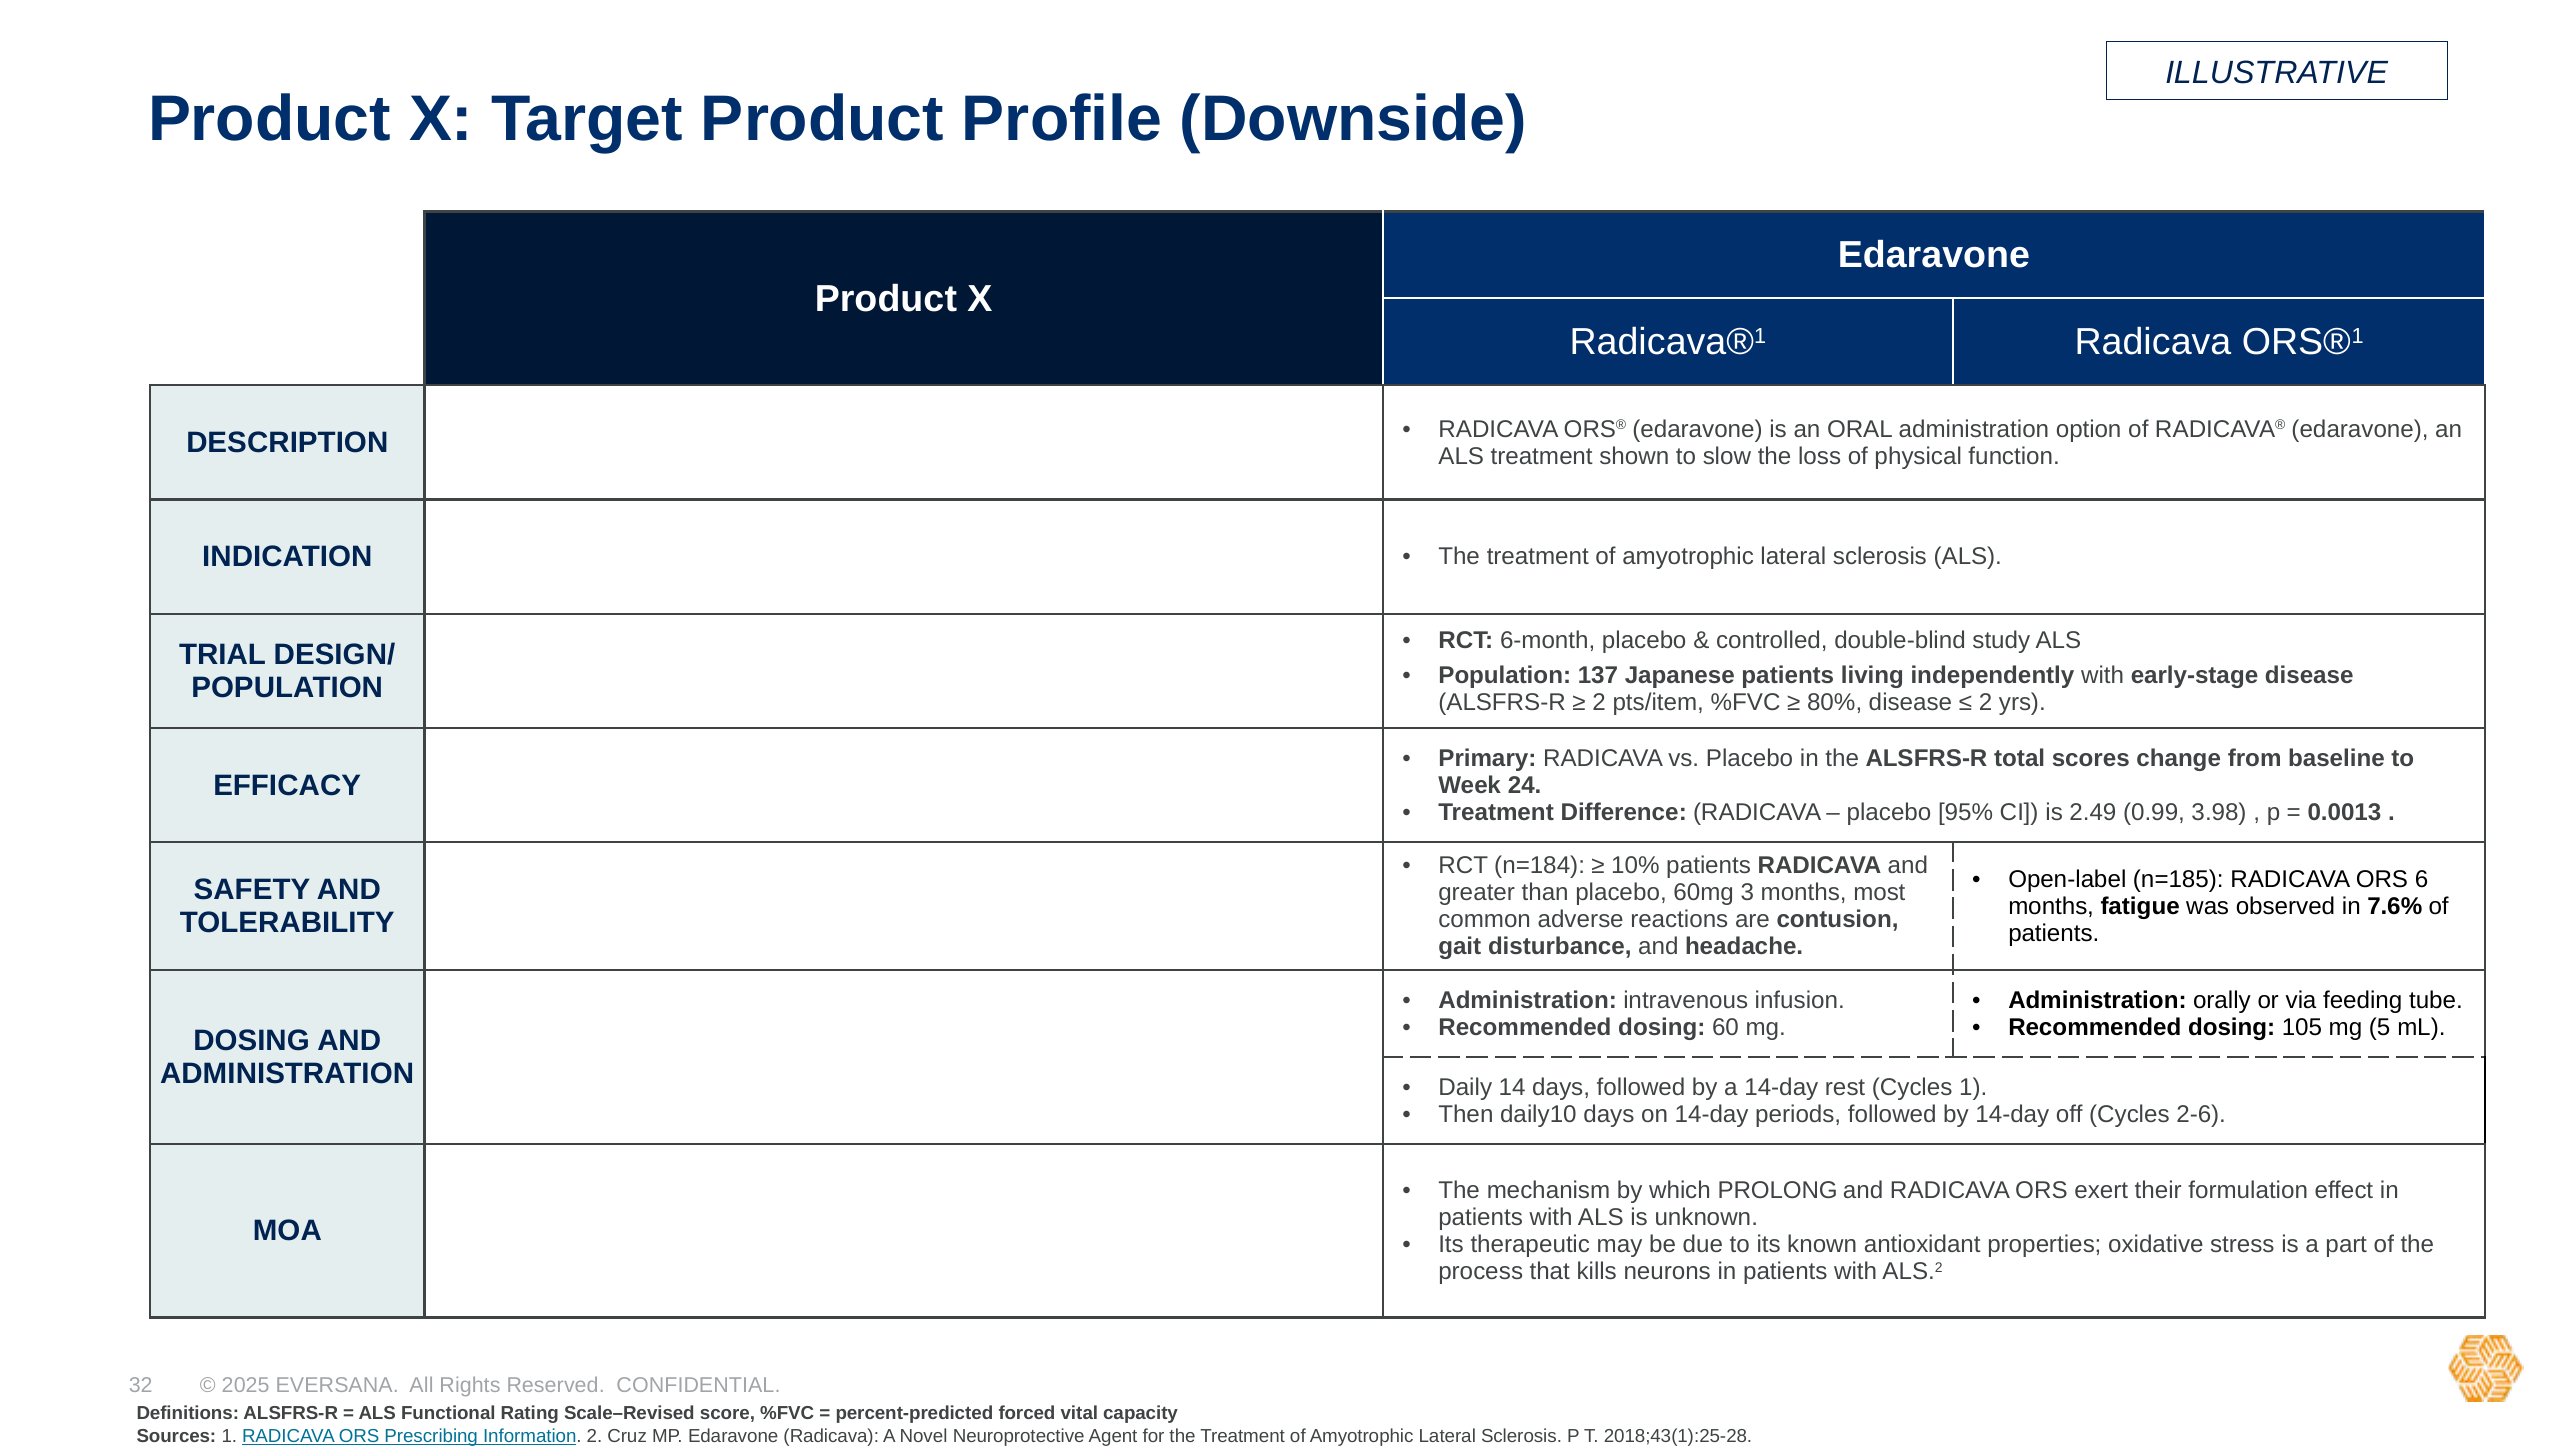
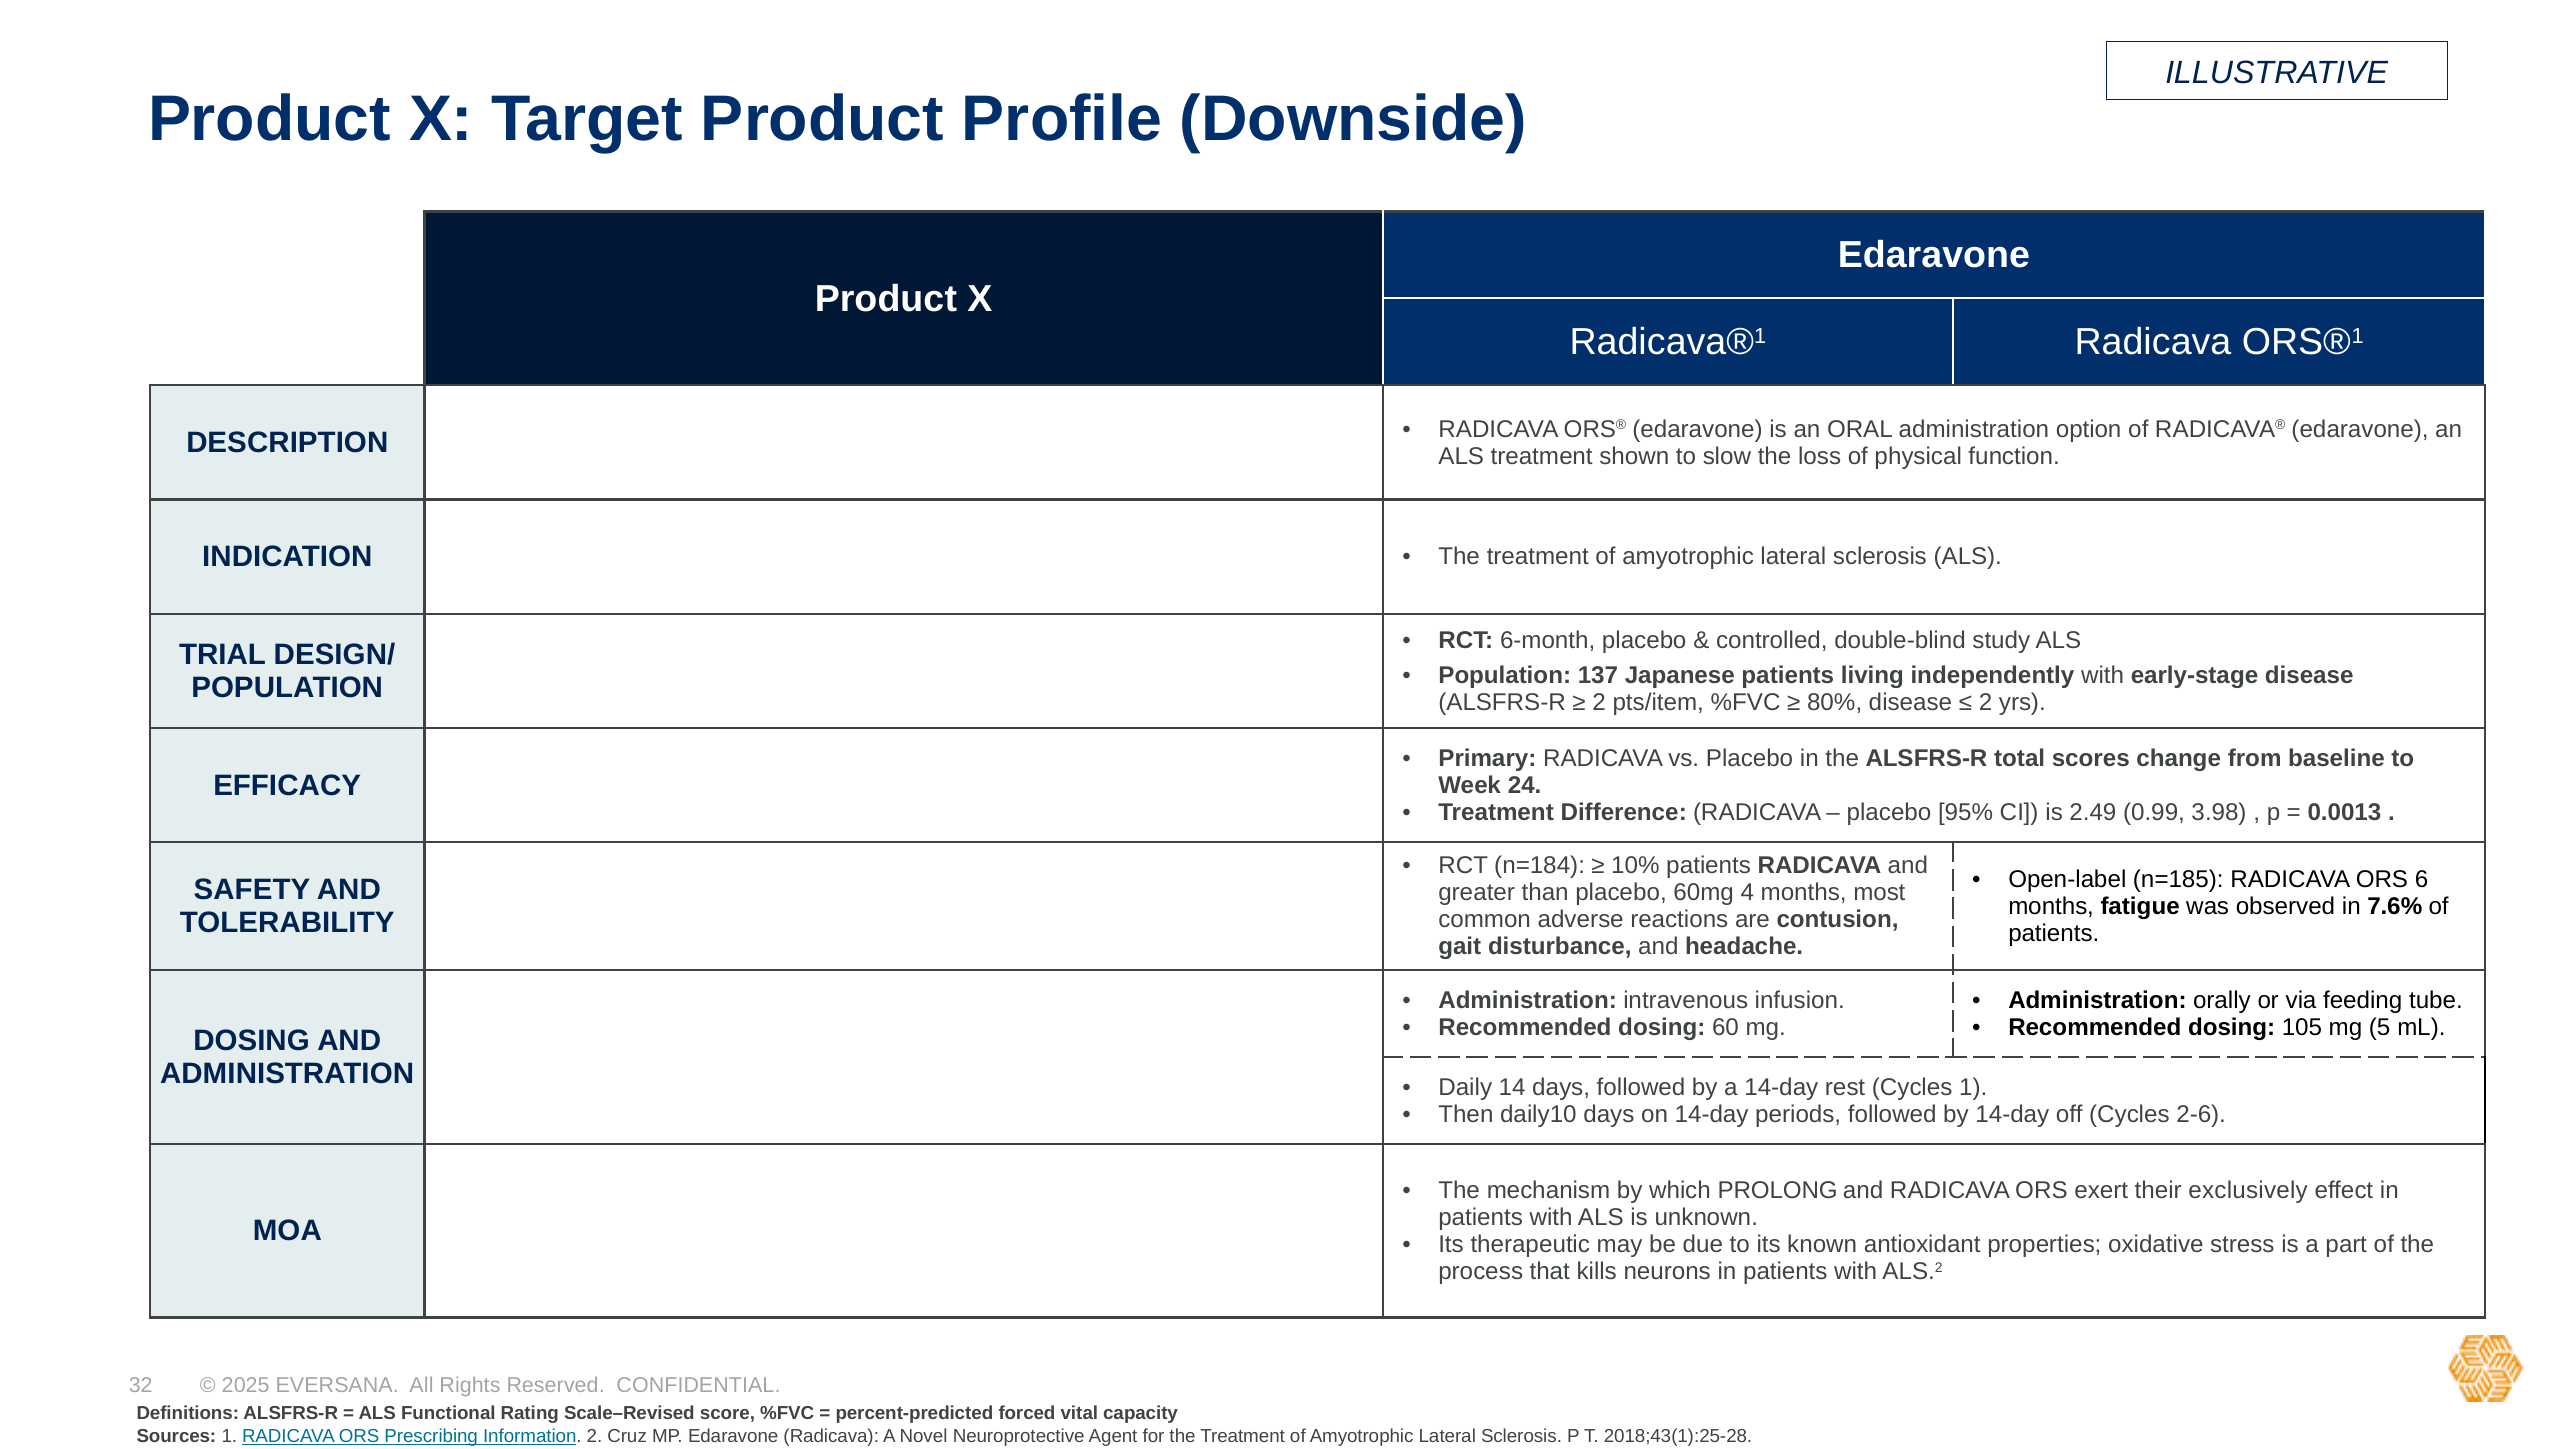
3: 3 -> 4
formulation: formulation -> exclusively
